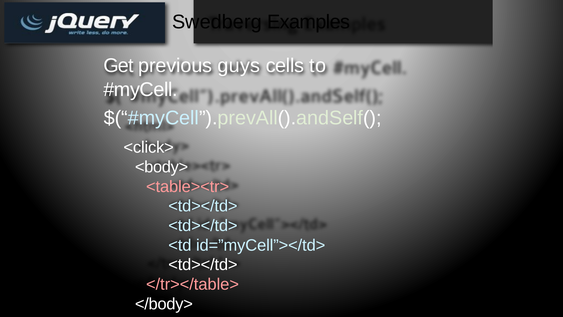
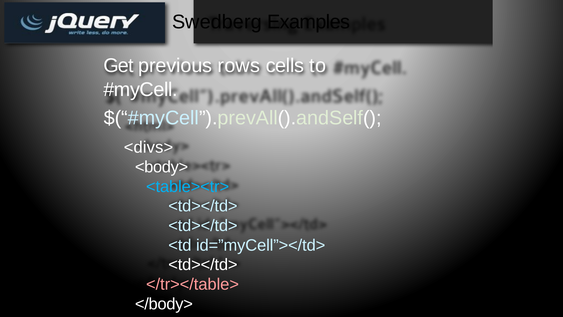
guys: guys -> rows
<click>: <click> -> <divs>
<table><tr> colour: pink -> light blue
